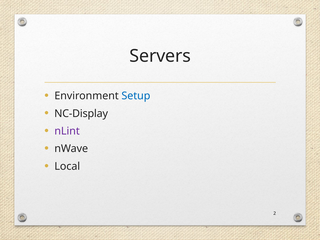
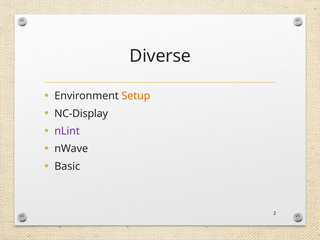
Servers: Servers -> Diverse
Setup colour: blue -> orange
Local: Local -> Basic
